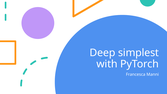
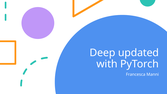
simplest: simplest -> updated
